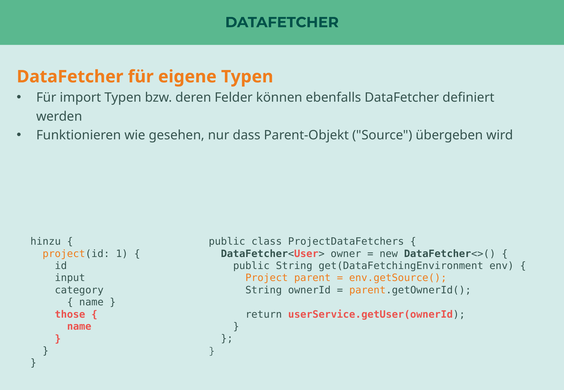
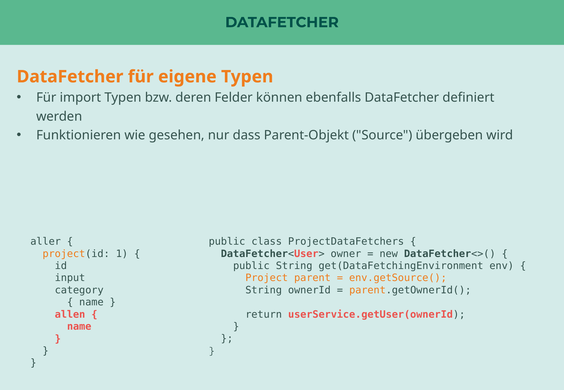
hinzu: hinzu -> aller
those: those -> allen
